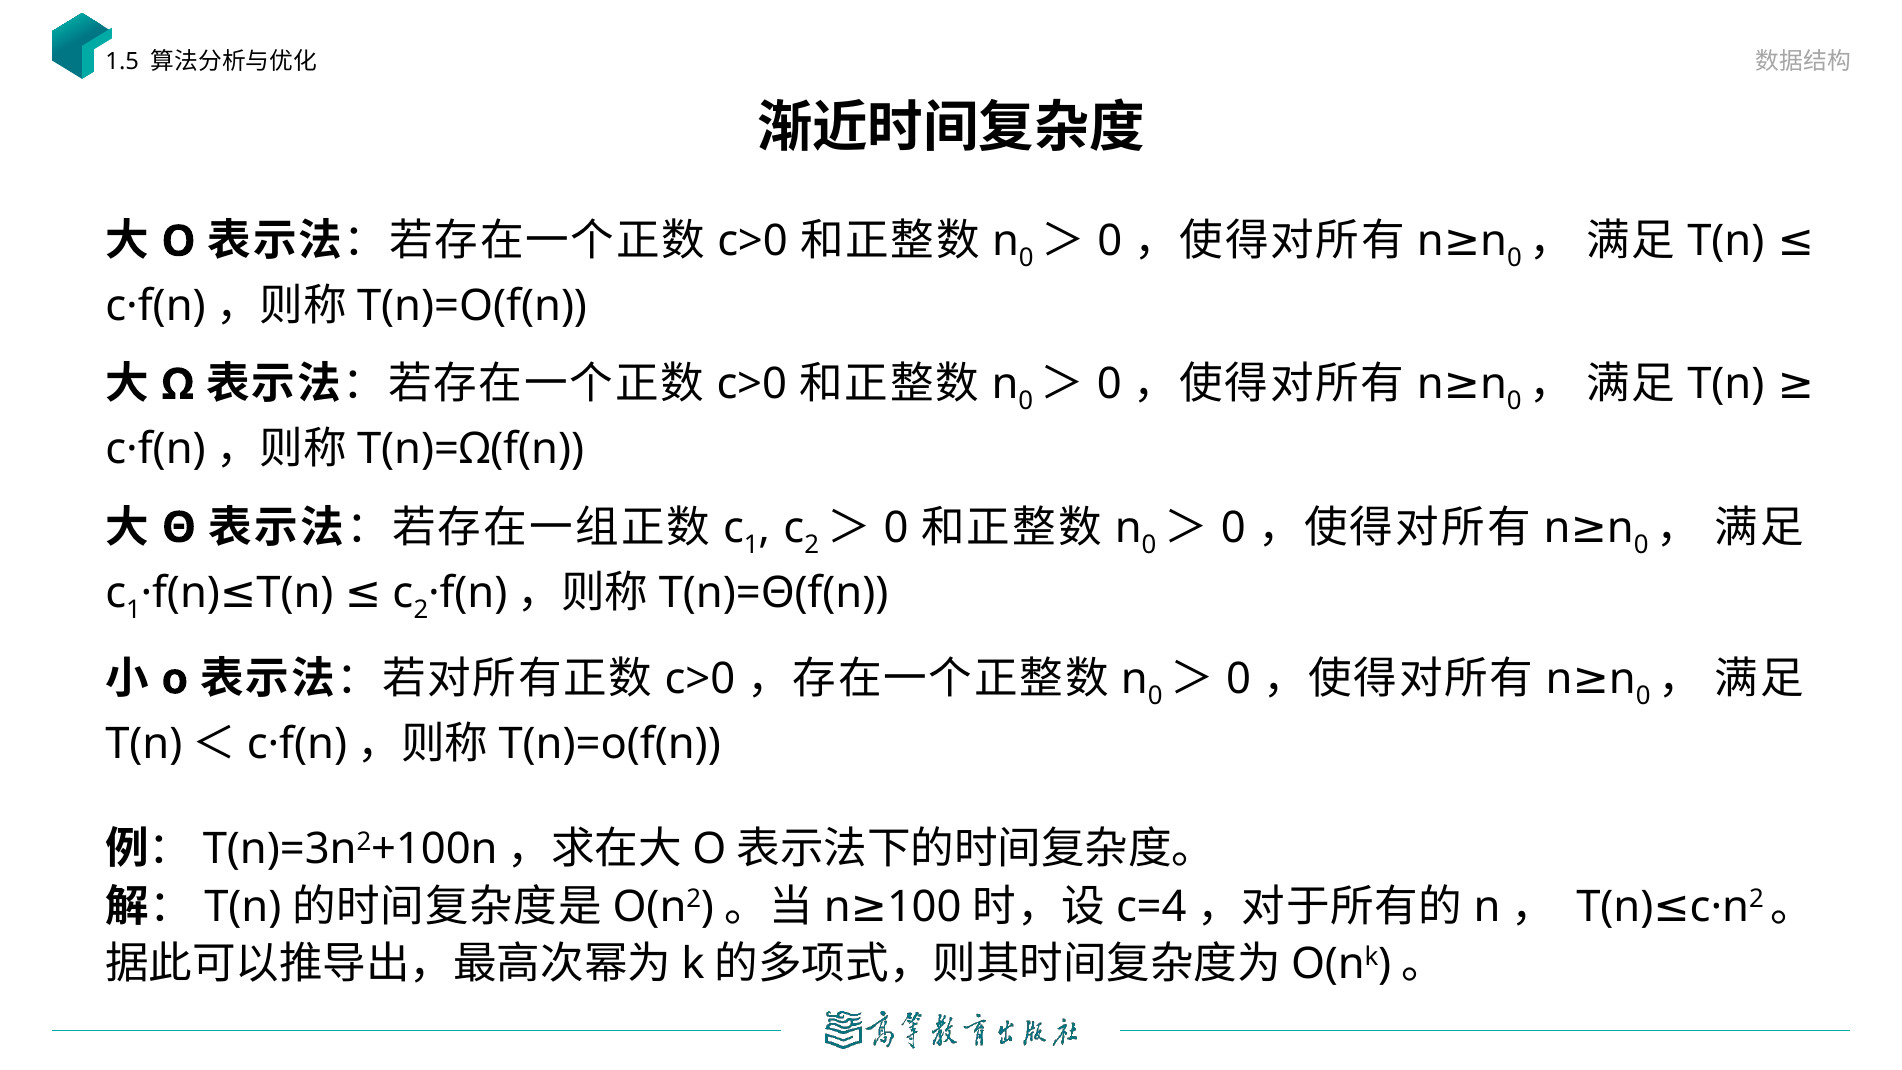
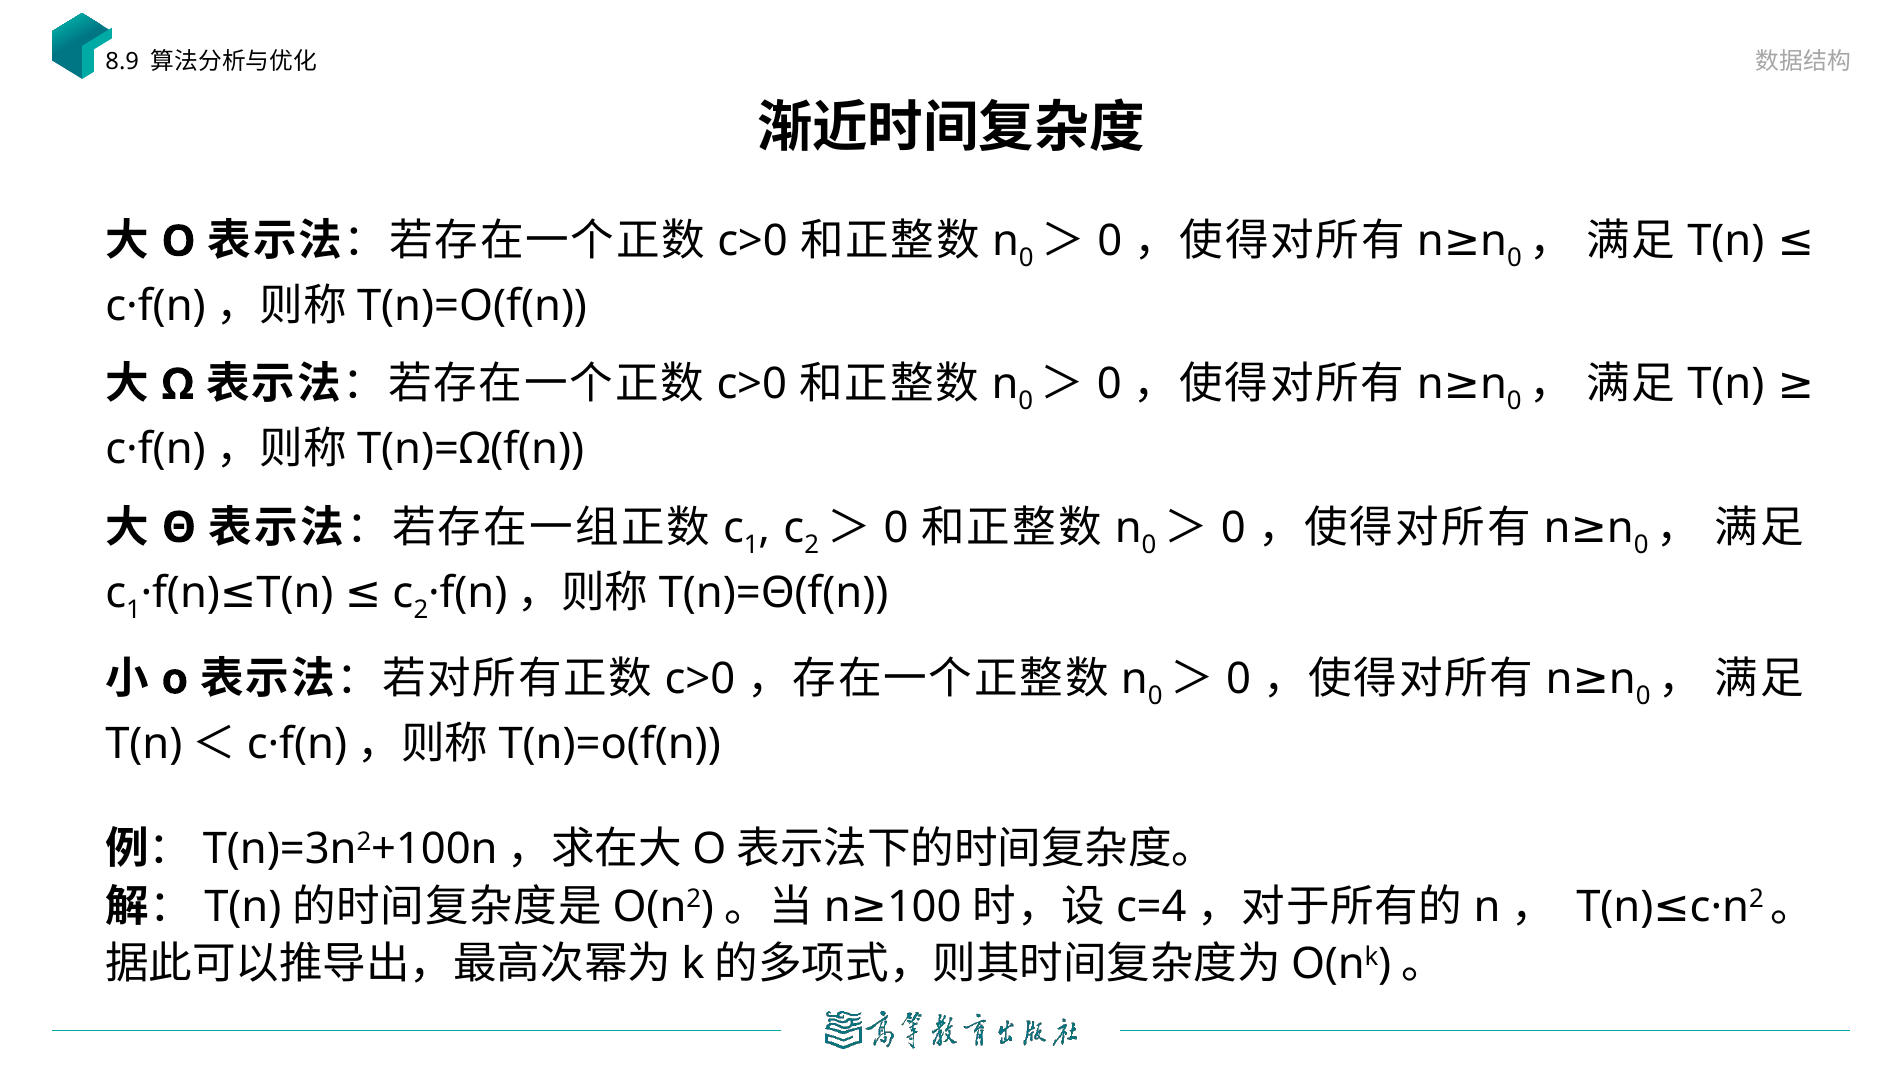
1.5: 1.5 -> 8.9
